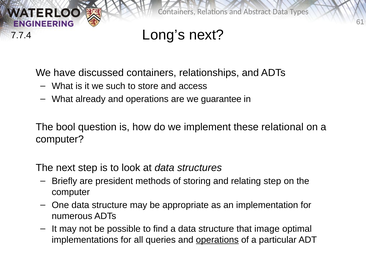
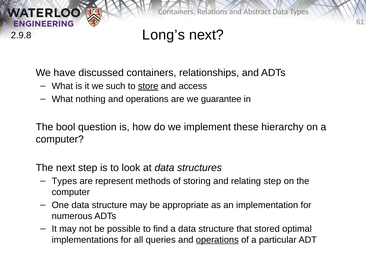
7.7.4: 7.7.4 -> 2.9.8
store underline: none -> present
already: already -> nothing
relational: relational -> hierarchy
Briefly at (64, 181): Briefly -> Types
president: president -> represent
image: image -> stored
